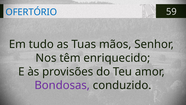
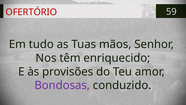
OFERTÓRIO colour: blue -> red
